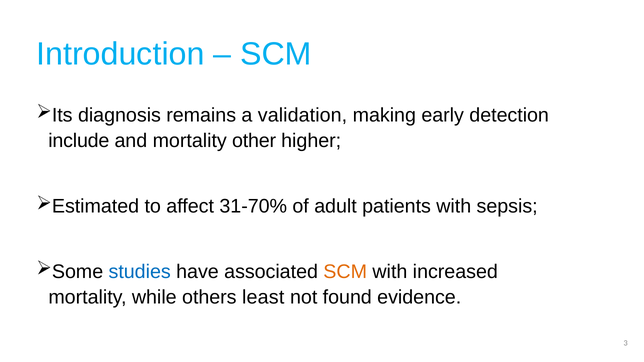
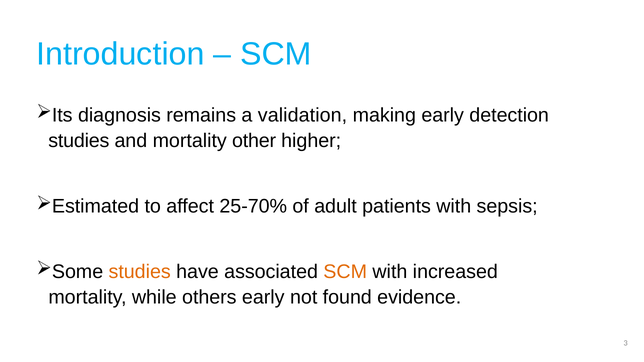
include at (79, 141): include -> studies
31-70%: 31-70% -> 25-70%
studies at (140, 272) colour: blue -> orange
others least: least -> early
